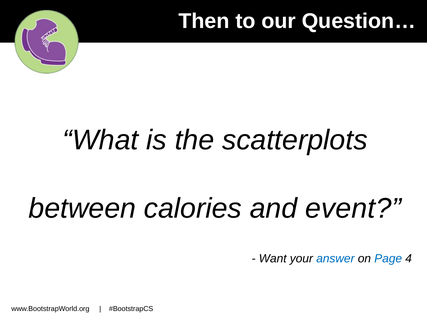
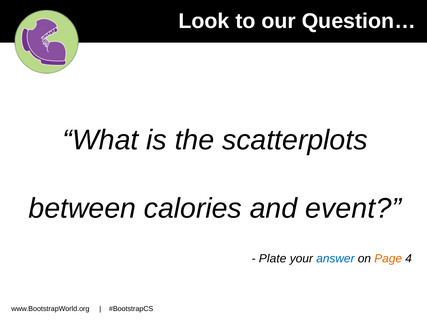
Then: Then -> Look
Want: Want -> Plate
Page colour: blue -> orange
